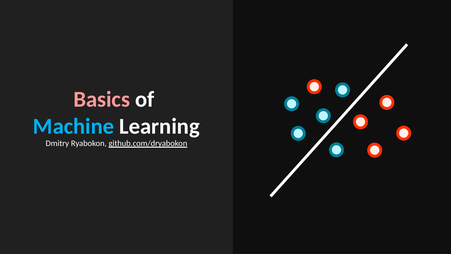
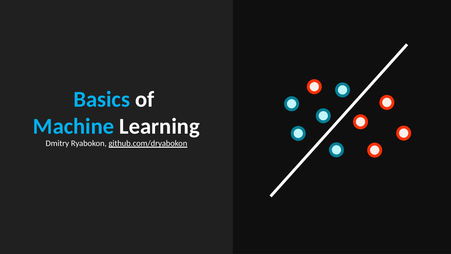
Basics colour: pink -> light blue
